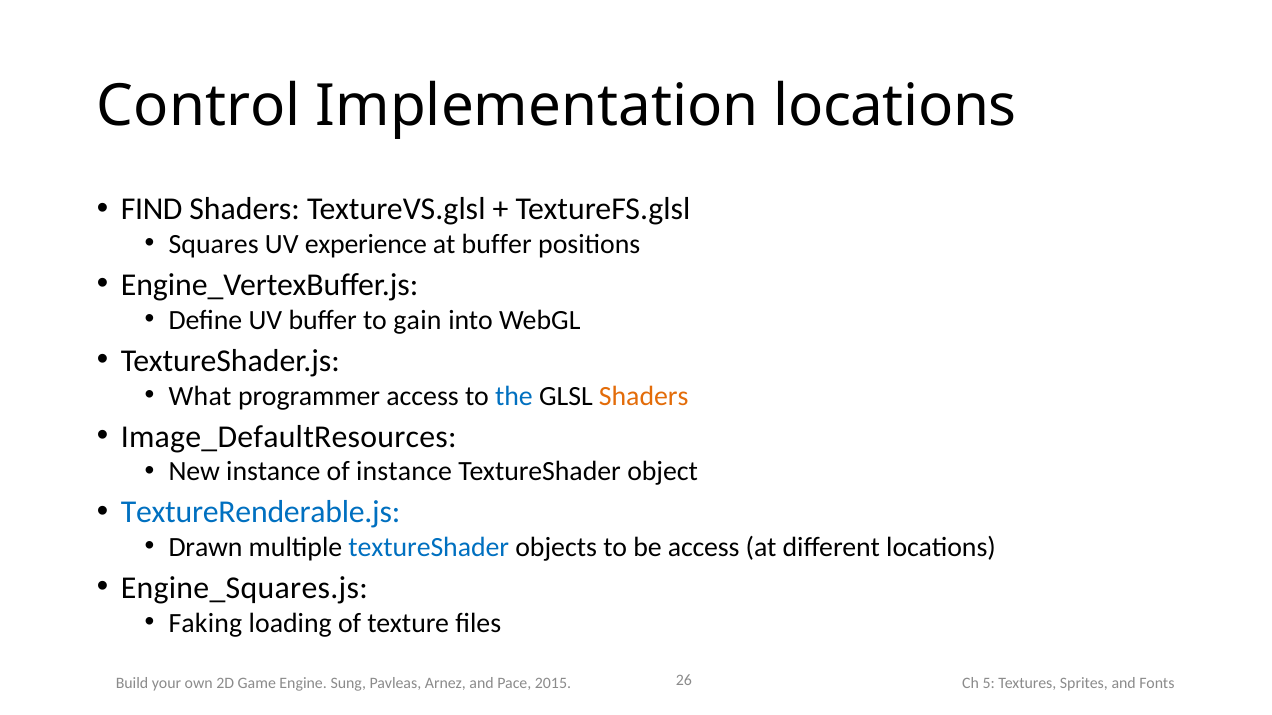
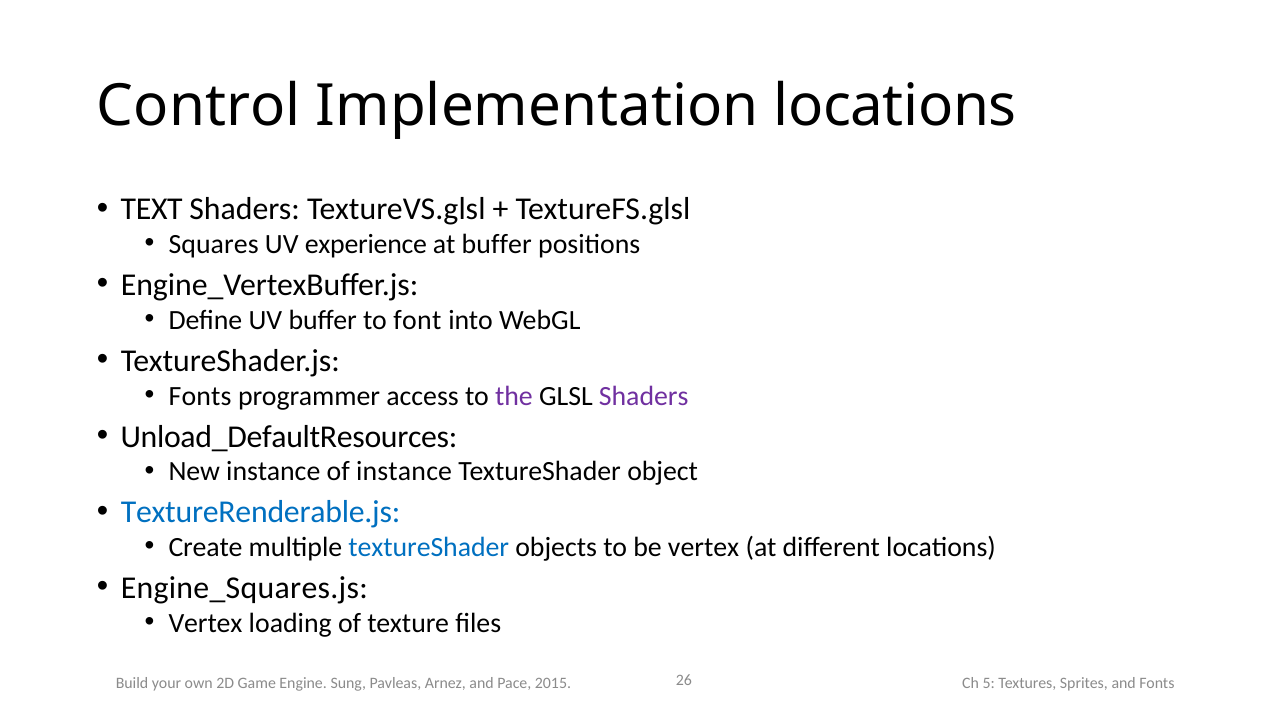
FIND: FIND -> TEXT
gain: gain -> font
What at (200, 396): What -> Fonts
the colour: blue -> purple
Shaders at (644, 396) colour: orange -> purple
Image_DefaultResources: Image_DefaultResources -> Unload_DefaultResources
Drawn: Drawn -> Create
be access: access -> vertex
Faking at (205, 623): Faking -> Vertex
